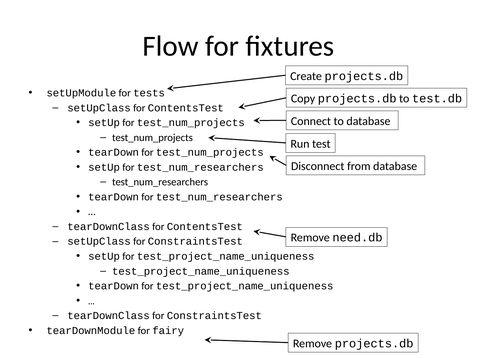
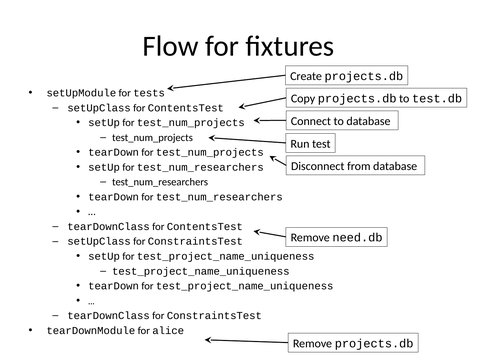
fairy: fairy -> alice
